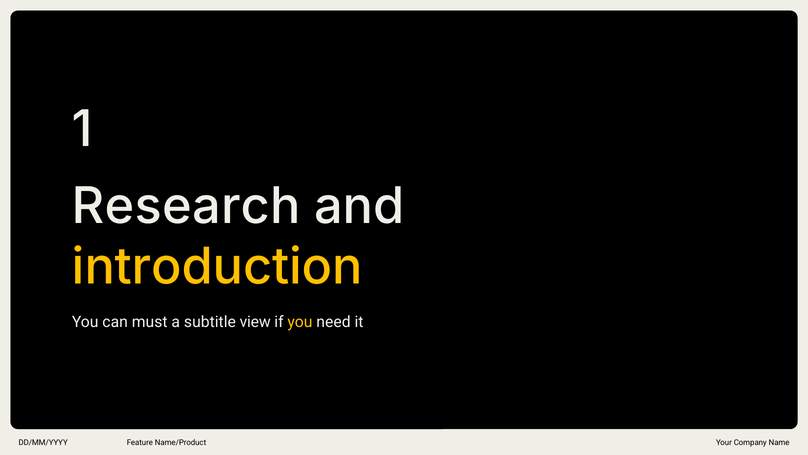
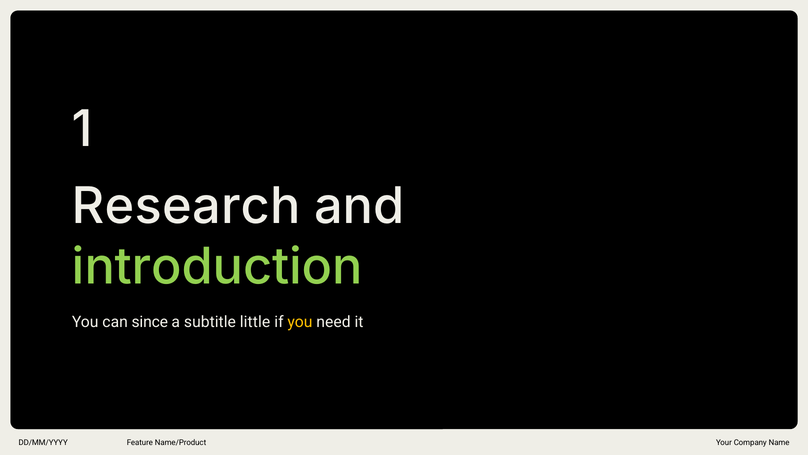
introduction colour: yellow -> light green
must: must -> since
view: view -> little
